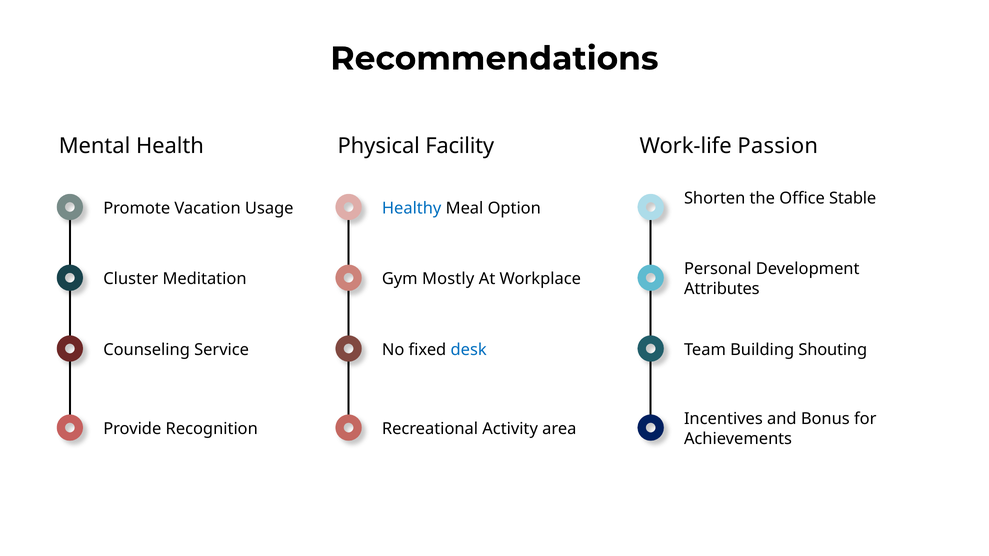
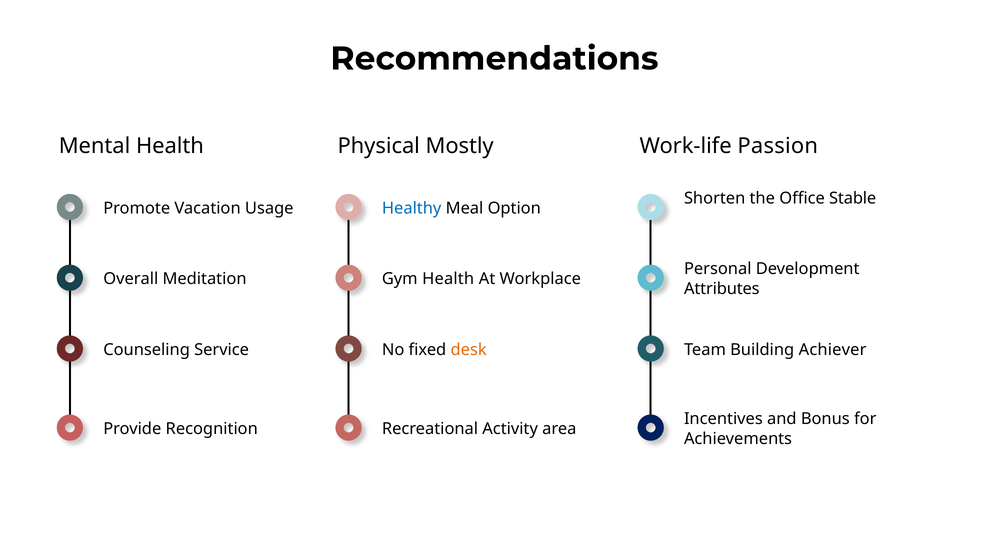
Facility: Facility -> Mostly
Cluster: Cluster -> Overall
Gym Mostly: Mostly -> Health
desk colour: blue -> orange
Shouting: Shouting -> Achiever
